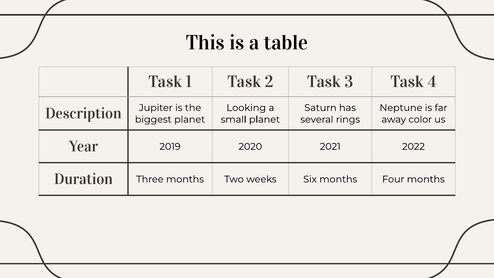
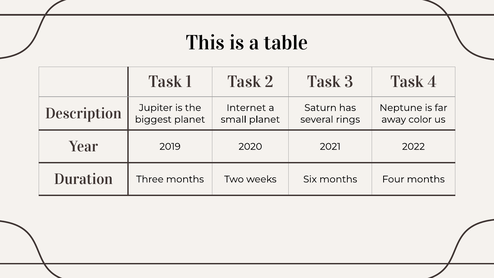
Looking: Looking -> Internet
